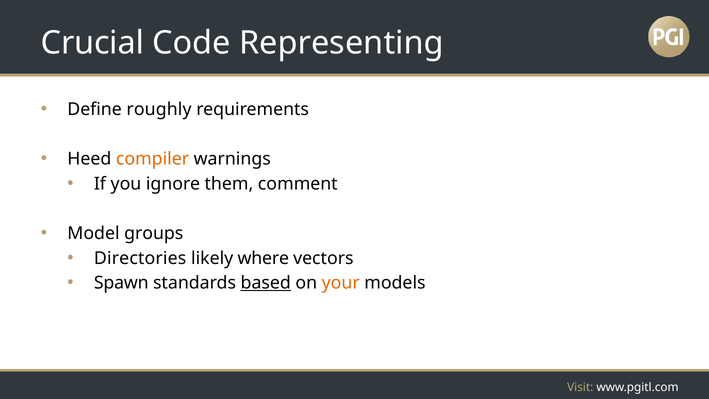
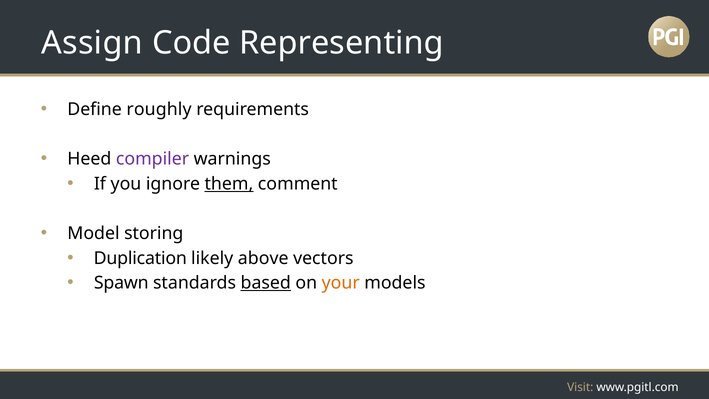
Crucial: Crucial -> Assign
compiler colour: orange -> purple
them underline: none -> present
groups: groups -> storing
Directories: Directories -> Duplication
where: where -> above
